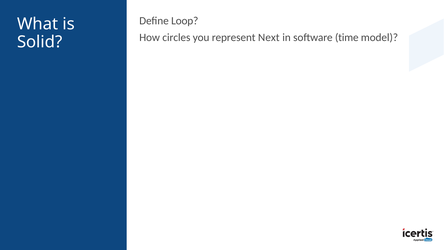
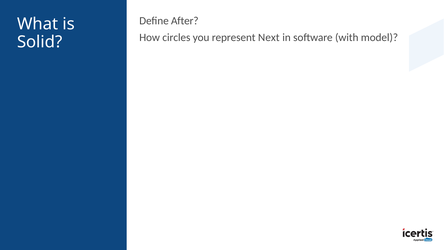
Loop: Loop -> After
time: time -> with
